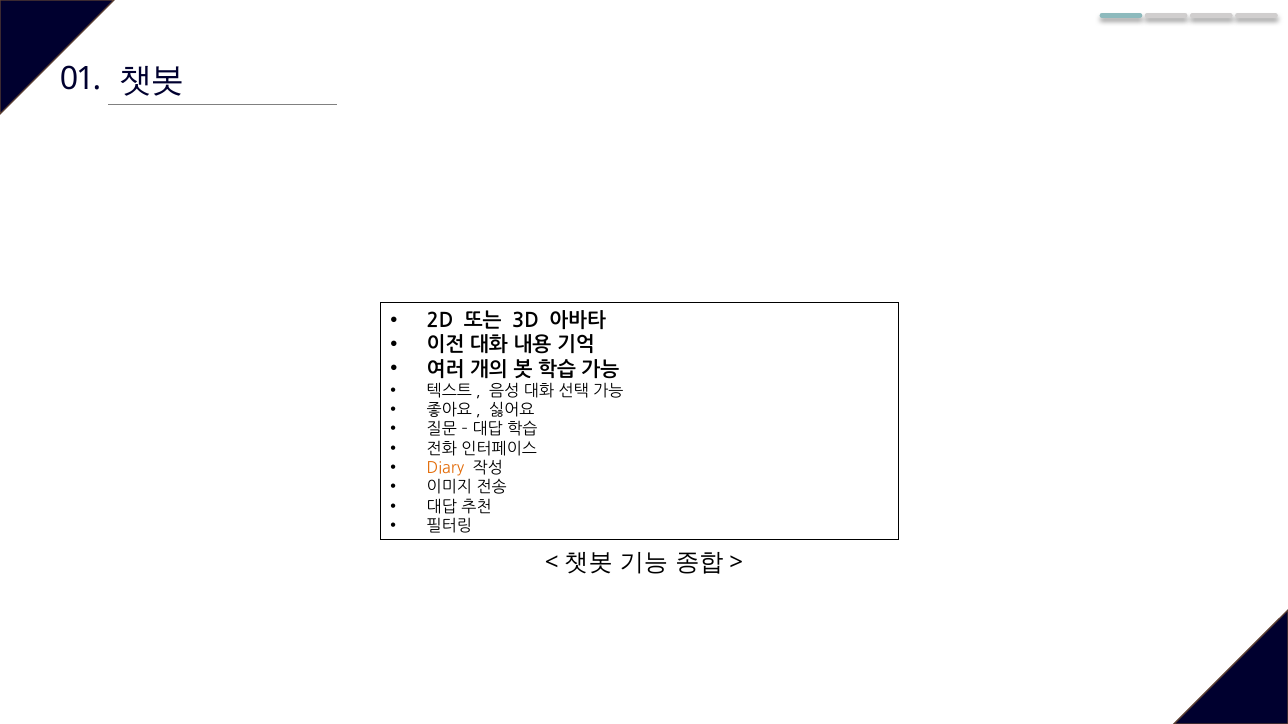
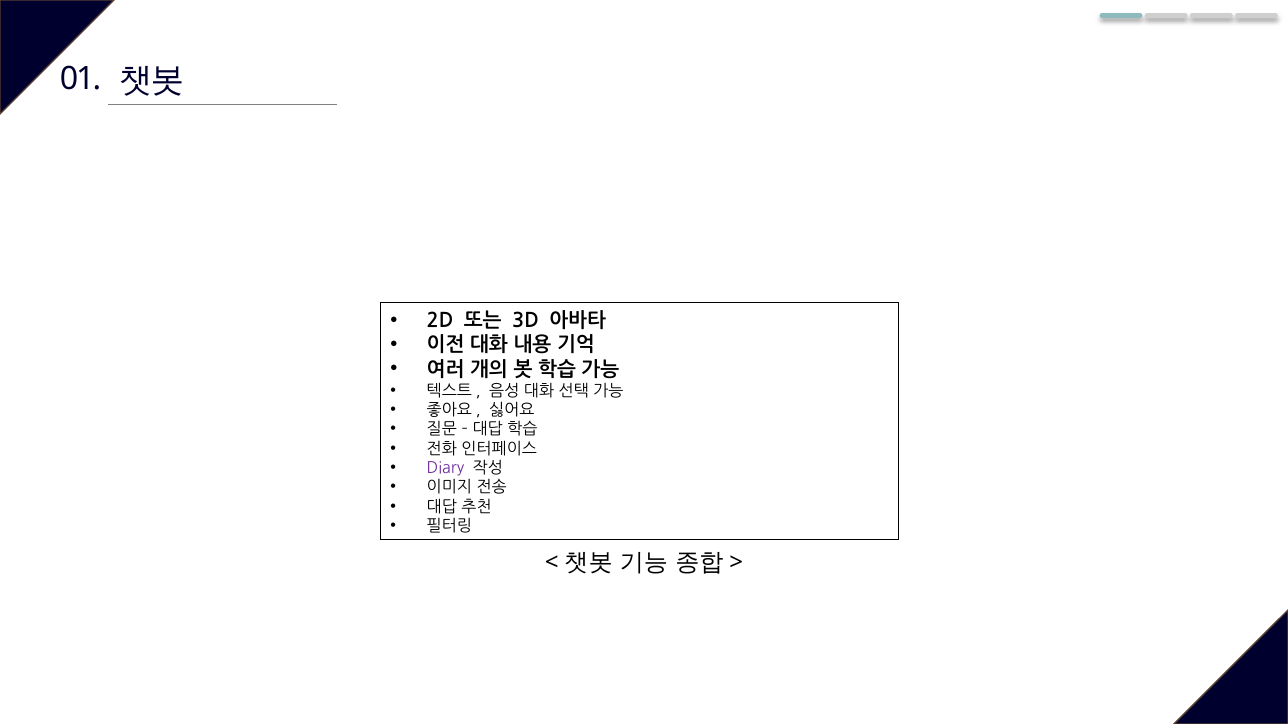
Diary colour: orange -> purple
